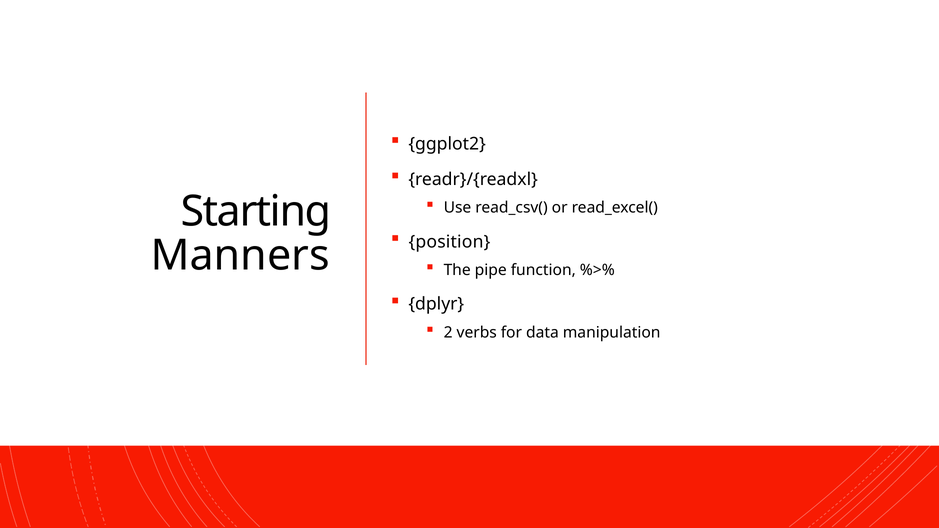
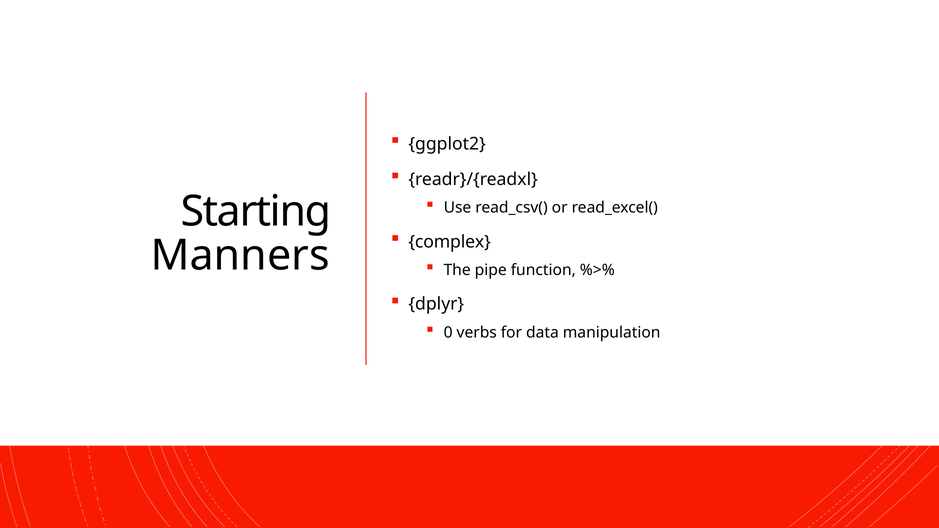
position: position -> complex
2: 2 -> 0
